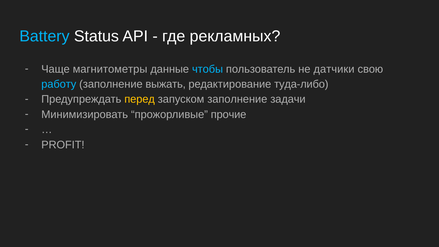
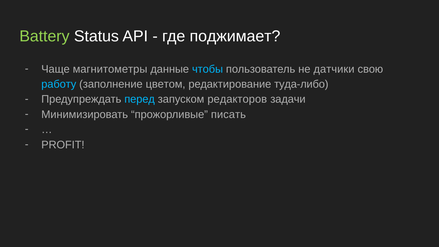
Battery colour: light blue -> light green
рекламных: рекламных -> поджимает
выжать: выжать -> цветом
перед colour: yellow -> light blue
запуском заполнение: заполнение -> редакторов
прочие: прочие -> писать
